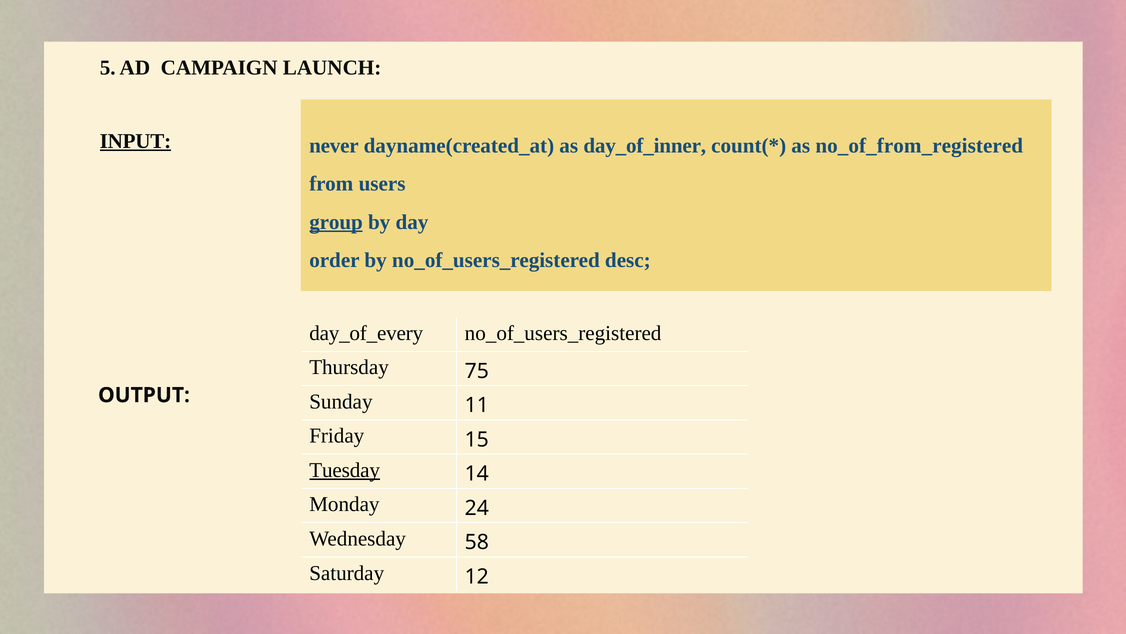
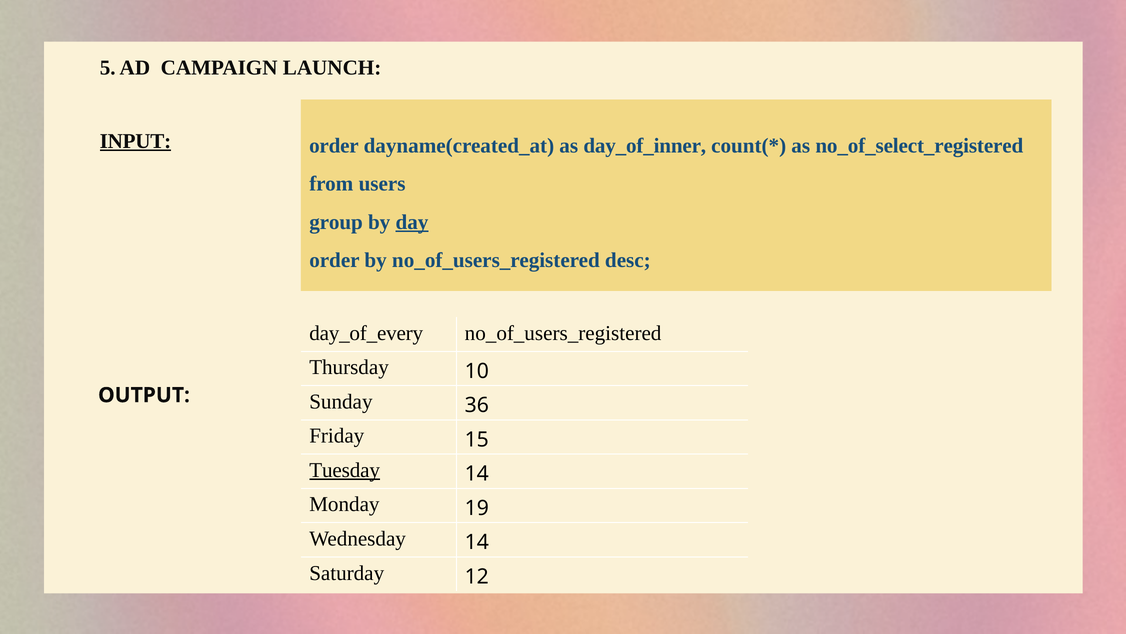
never at (334, 146): never -> order
no_of_from_registered: no_of_from_registered -> no_of_select_registered
group underline: present -> none
day underline: none -> present
75: 75 -> 10
11: 11 -> 36
24: 24 -> 19
Wednesday 58: 58 -> 14
